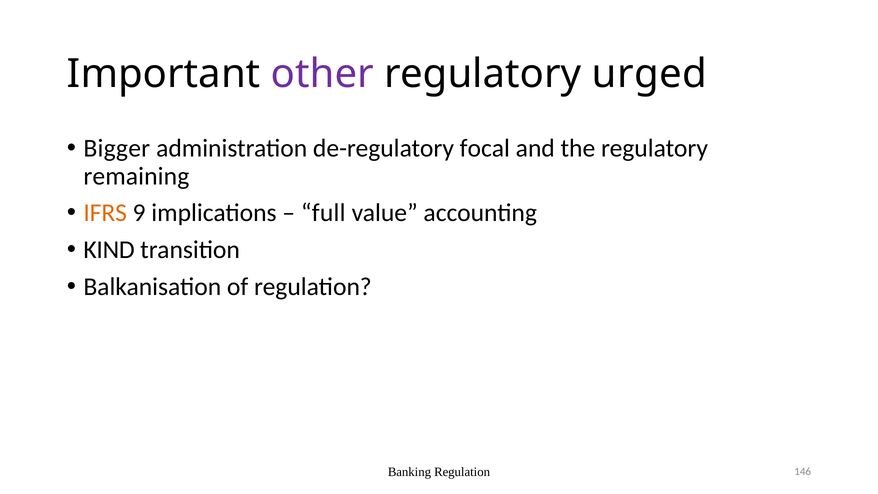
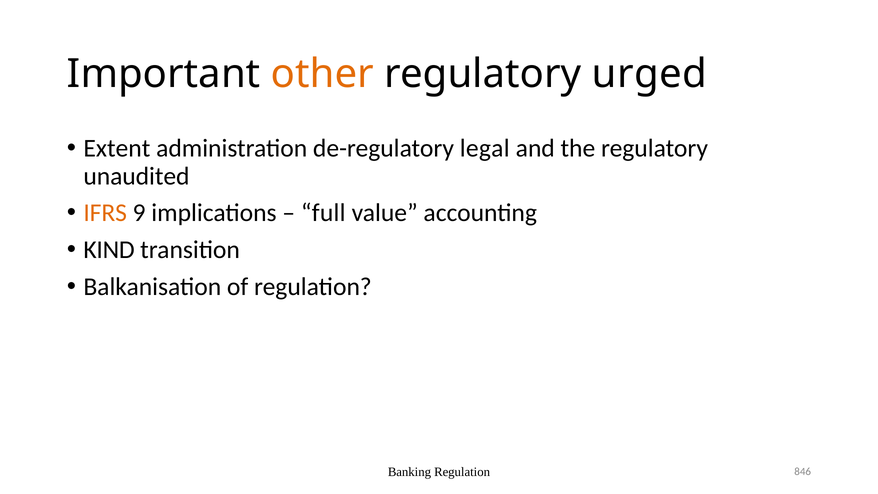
other colour: purple -> orange
Bigger: Bigger -> Extent
focal: focal -> legal
remaining: remaining -> unaudited
146: 146 -> 846
